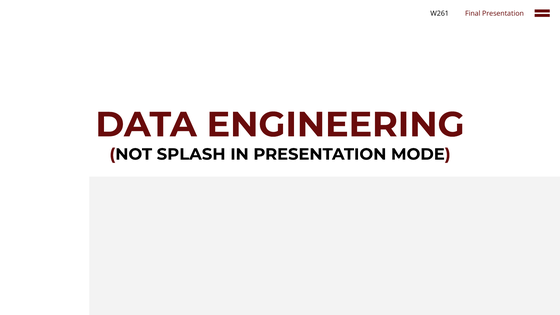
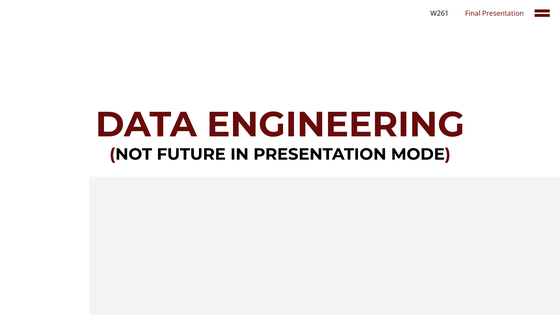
SPLASH: SPLASH -> FUTURE
